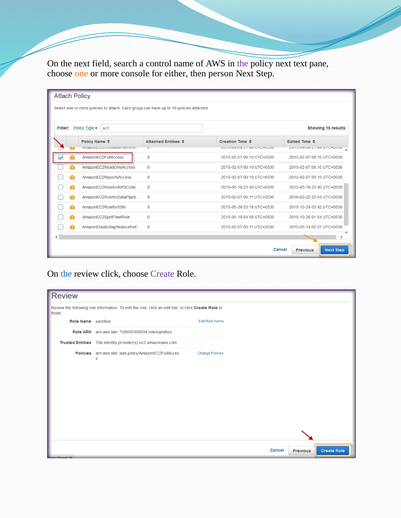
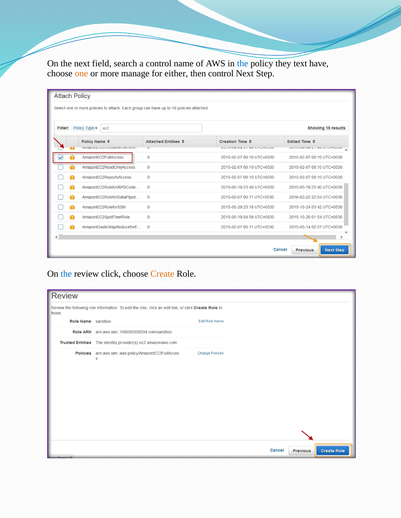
the at (243, 63) colour: purple -> blue
policy next: next -> they
pane: pane -> have
console: console -> manage
then person: person -> control
Create colour: purple -> orange
